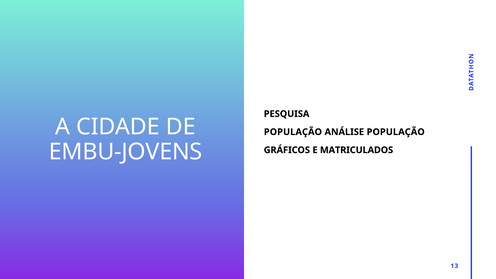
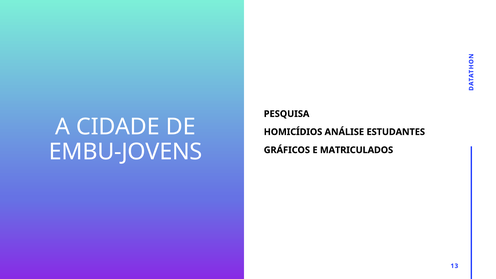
POPULAÇÃO at (293, 132): POPULAÇÃO -> HOMICÍDIOS
ANÁLISE POPULAÇÃO: POPULAÇÃO -> ESTUDANTES
